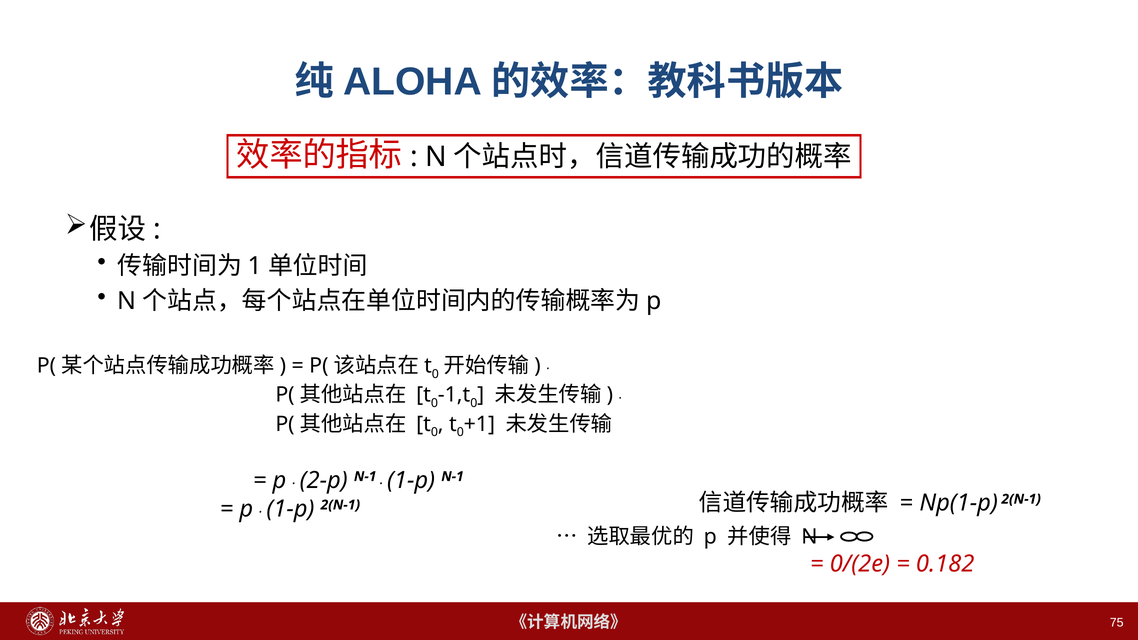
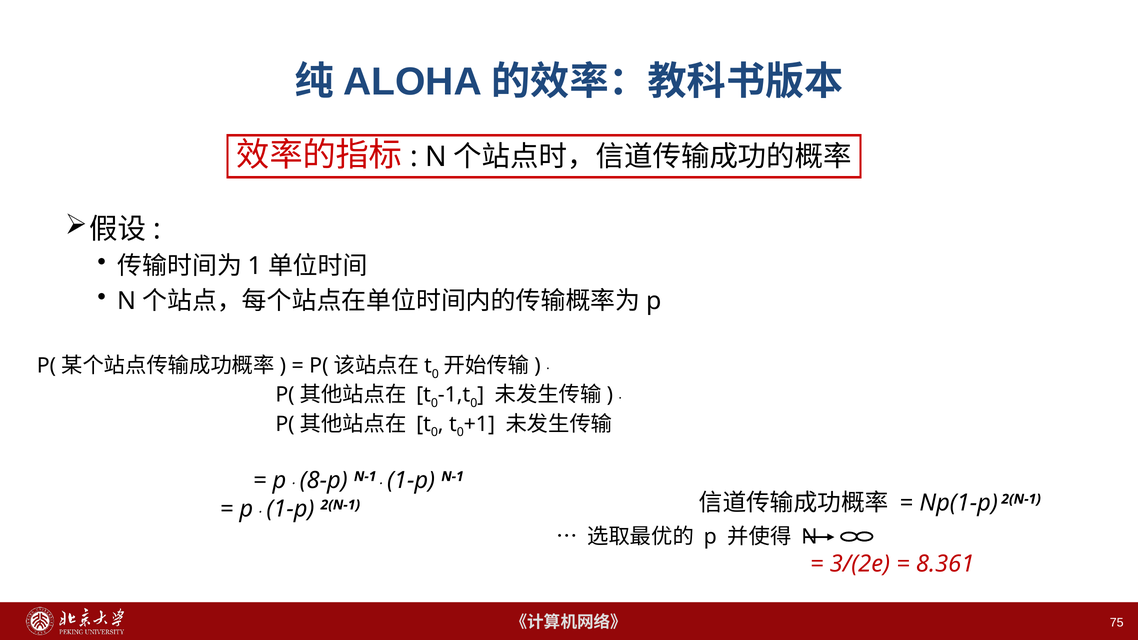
2-p: 2-p -> 8-p
0/(2e: 0/(2e -> 3/(2e
0.182: 0.182 -> 8.361
